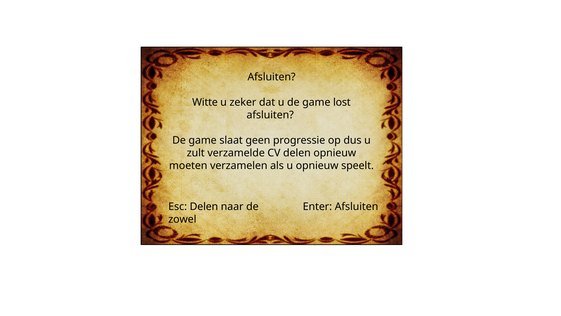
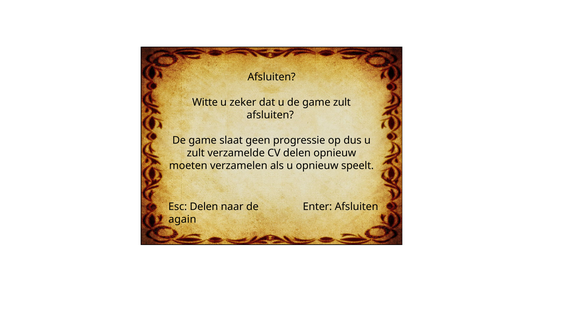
game lost: lost -> zult
zowel: zowel -> again
